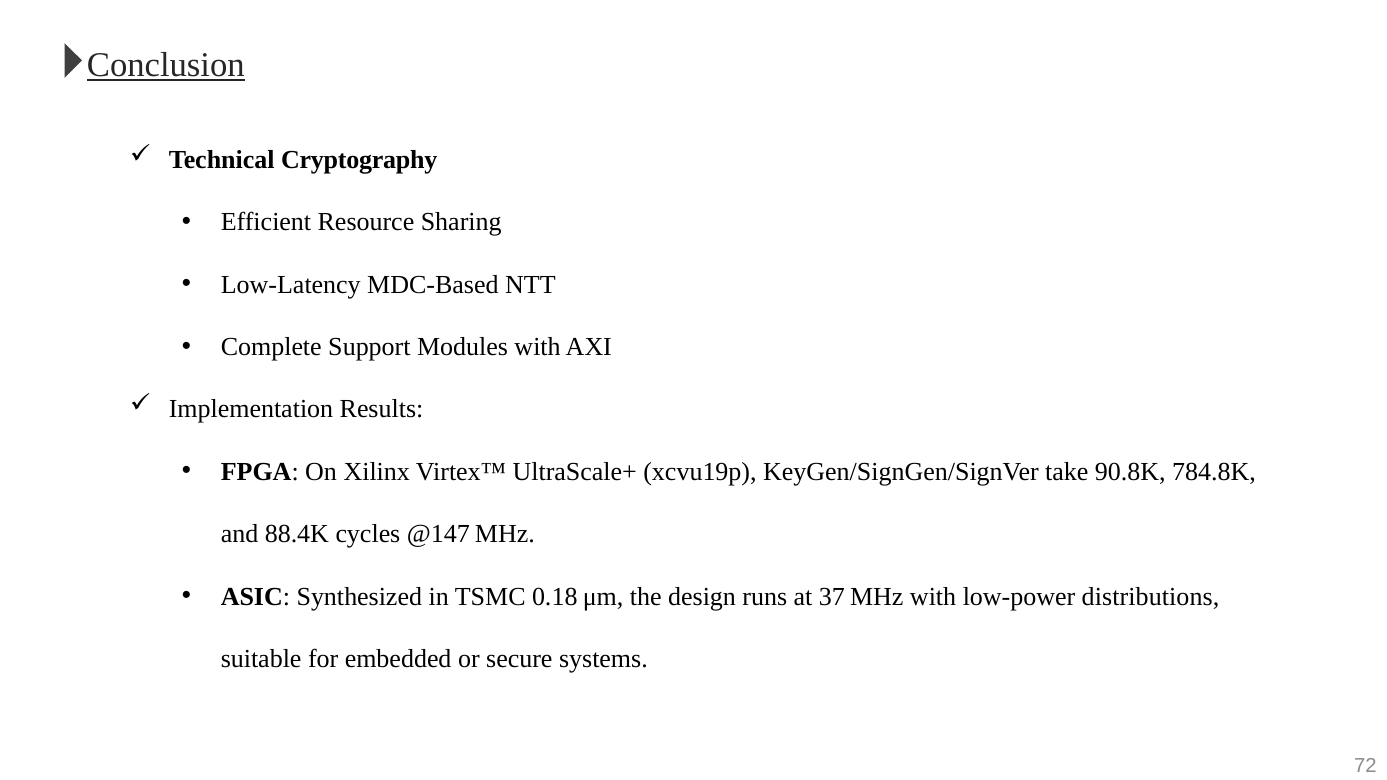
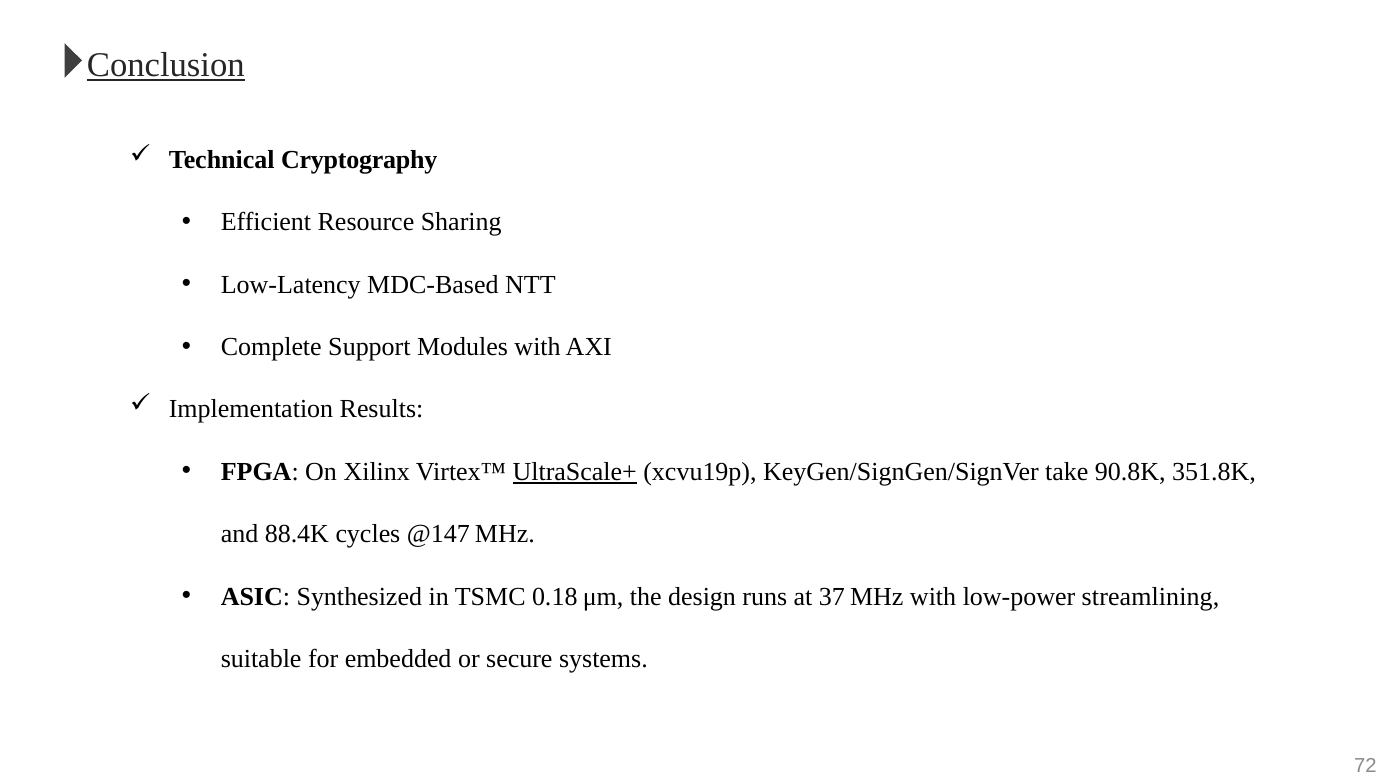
UltraScale+ underline: none -> present
784.8K: 784.8K -> 351.8K
distributions: distributions -> streamlining
